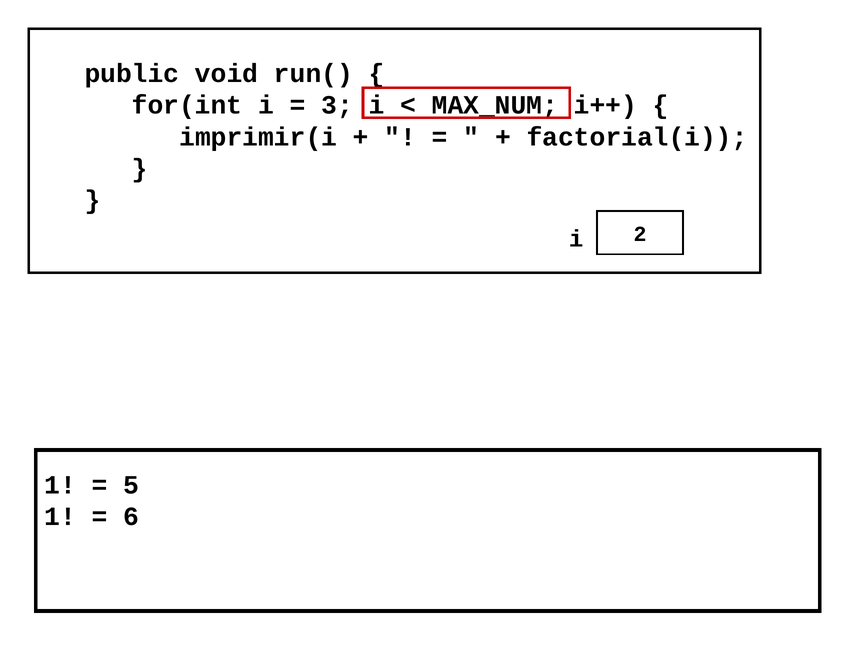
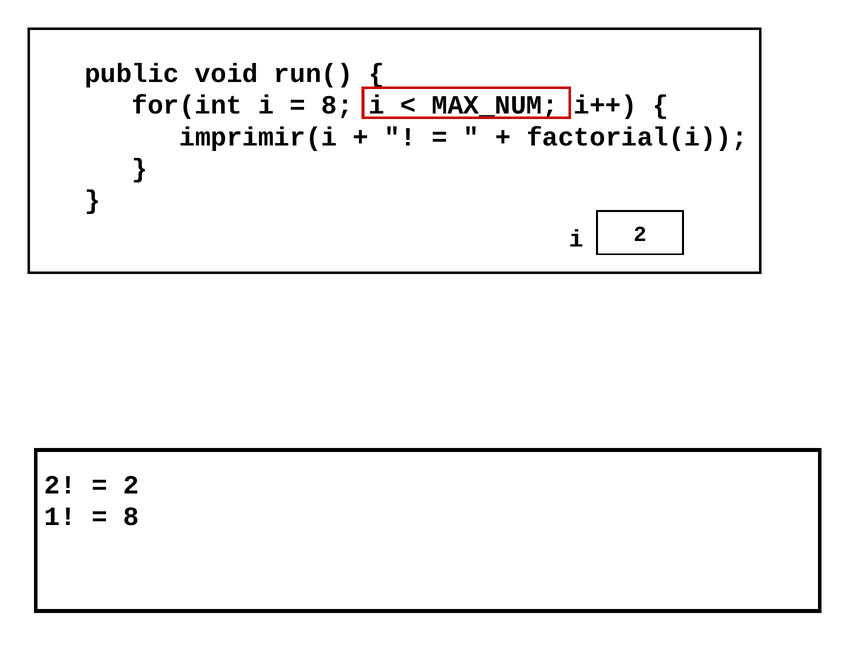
3 at (337, 105): 3 -> 8
1 at (60, 485): 1 -> 2
5 at (131, 485): 5 -> 2
6 at (131, 517): 6 -> 8
